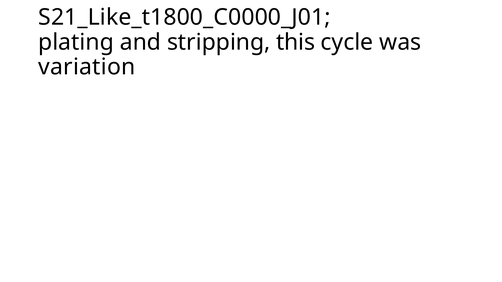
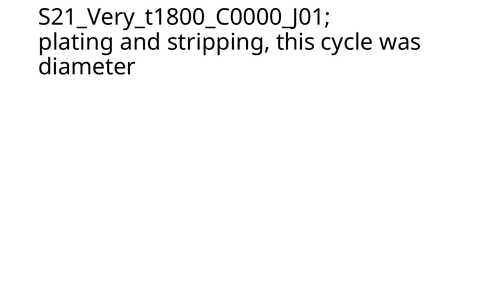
S21_Like_t1800_C0000_J01: S21_Like_t1800_C0000_J01 -> S21_Very_t1800_C0000_J01
variation: variation -> diameter
